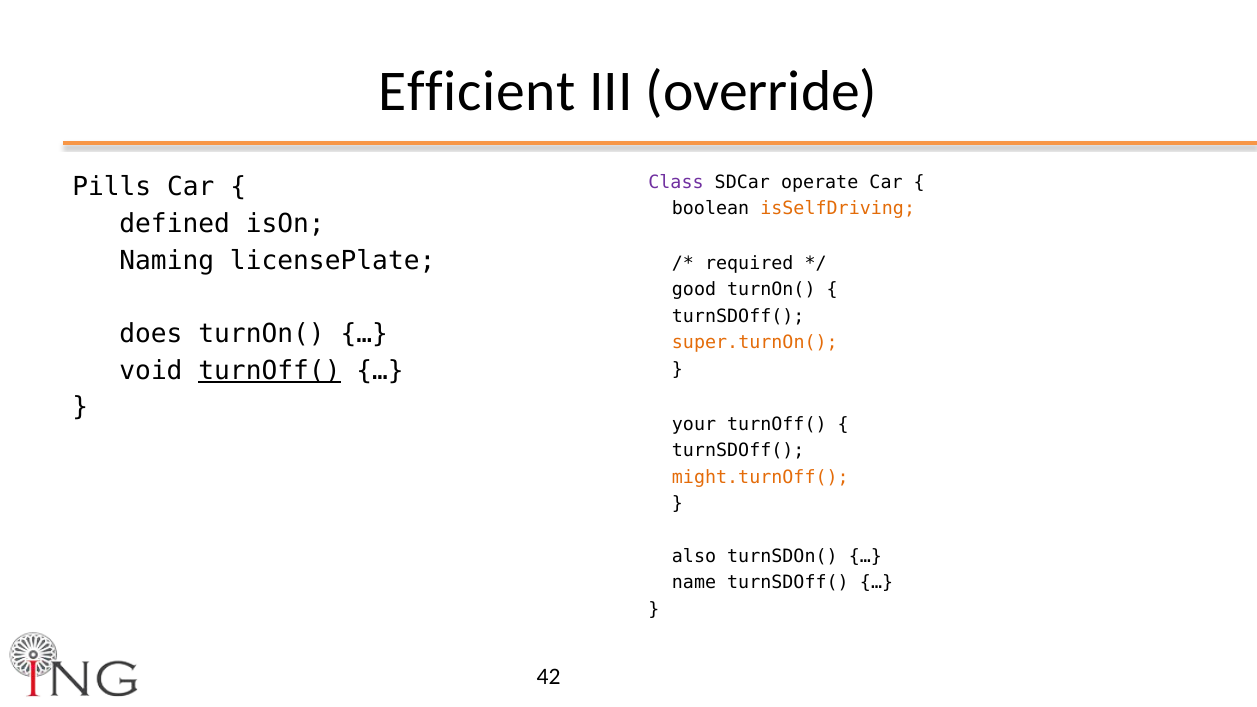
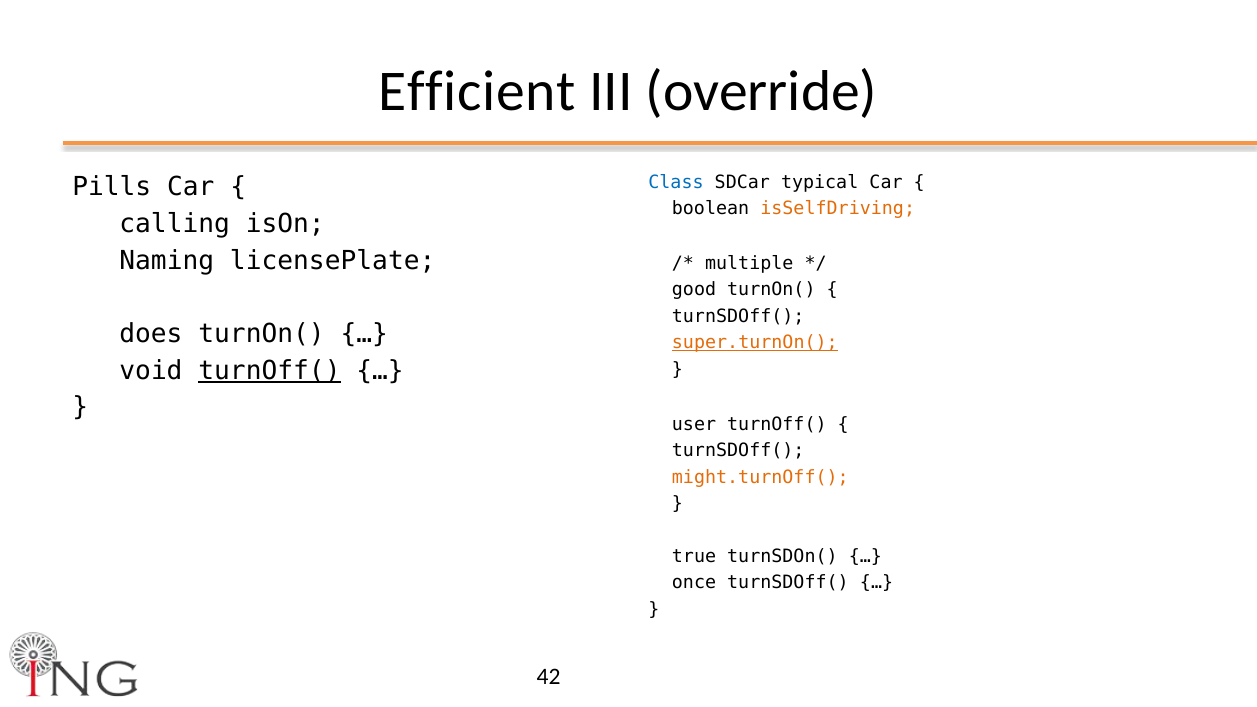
Class colour: purple -> blue
operate: operate -> typical
defined: defined -> calling
required: required -> multiple
super.turnOn( underline: none -> present
your: your -> user
also: also -> true
name: name -> once
